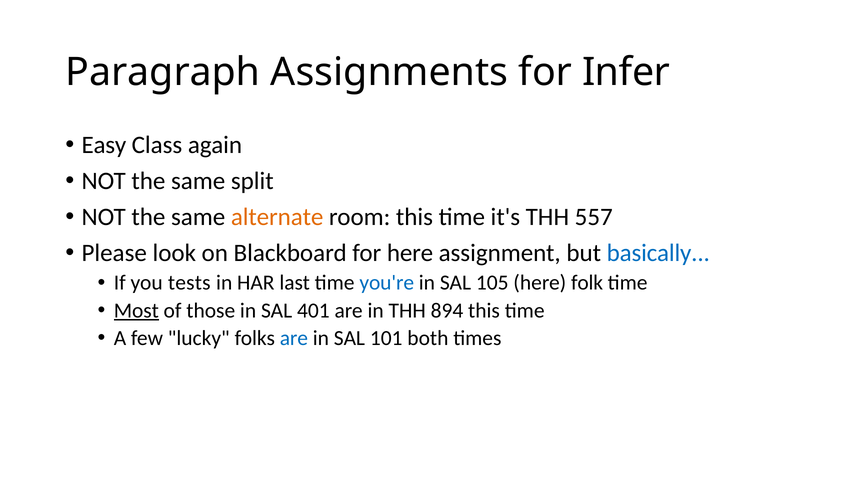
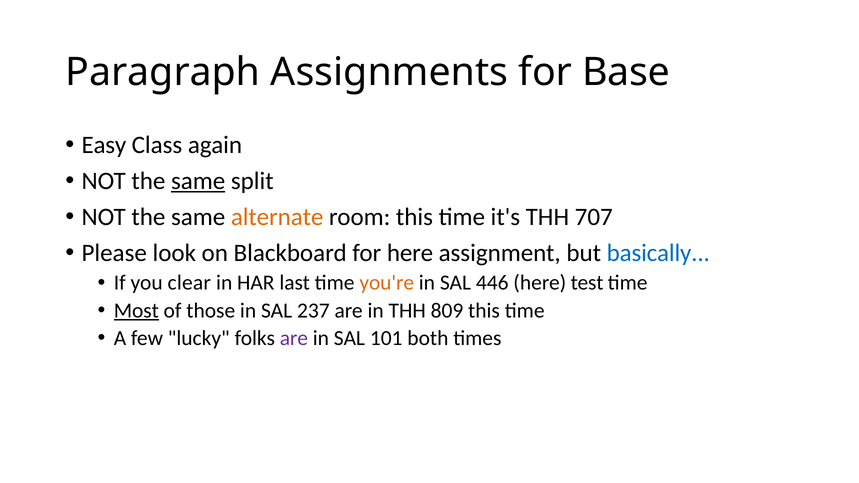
Infer: Infer -> Base
same at (198, 181) underline: none -> present
557: 557 -> 707
tests: tests -> clear
you're colour: blue -> orange
105: 105 -> 446
folk: folk -> test
401: 401 -> 237
894: 894 -> 809
are at (294, 338) colour: blue -> purple
